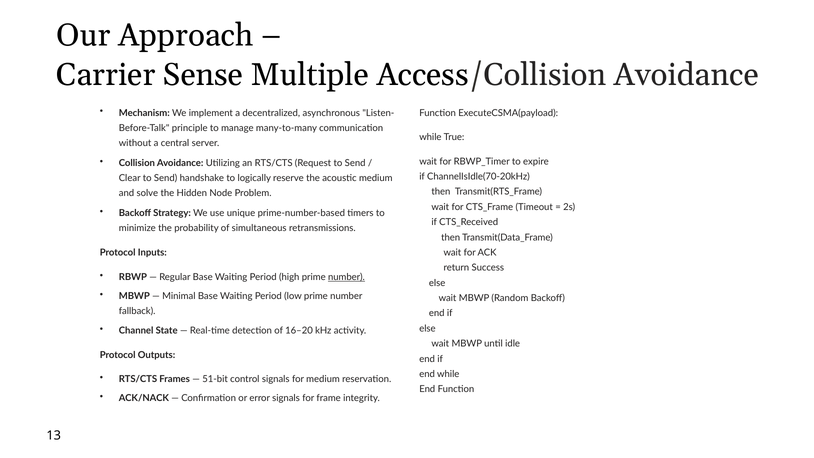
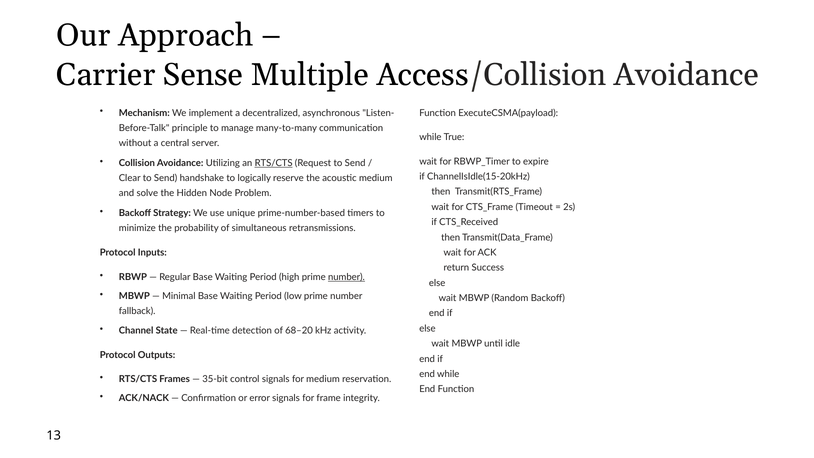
RTS/CTS at (274, 163) underline: none -> present
ChannelIsIdle(70-20kHz: ChannelIsIdle(70-20kHz -> ChannelIsIdle(15-20kHz
16–20: 16–20 -> 68–20
51-bit: 51-bit -> 35-bit
